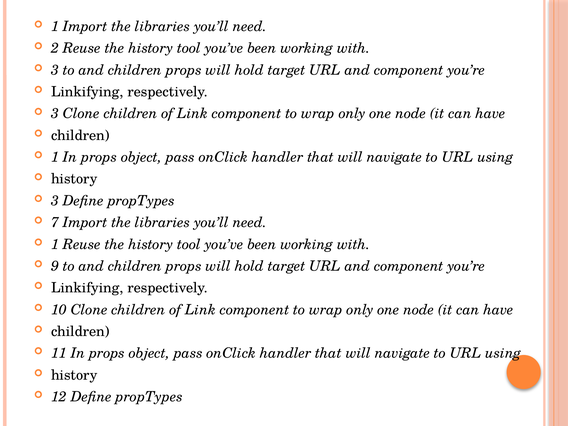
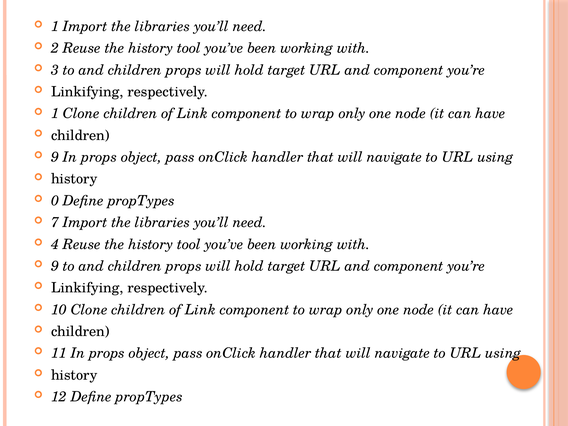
3 at (55, 114): 3 -> 1
1 at (55, 157): 1 -> 9
3 at (55, 201): 3 -> 0
1 at (55, 244): 1 -> 4
